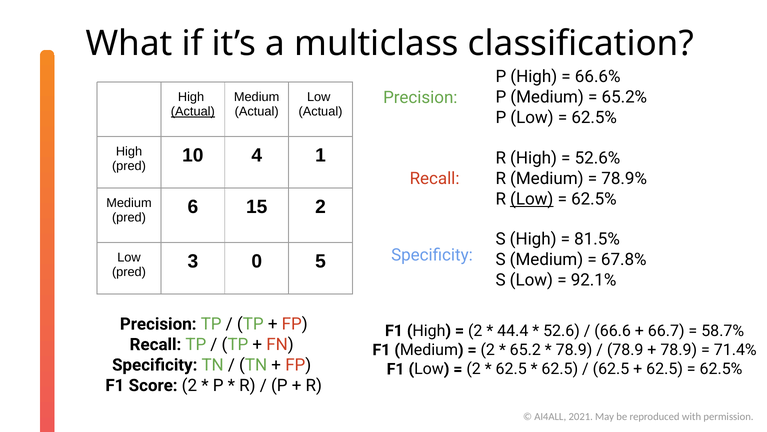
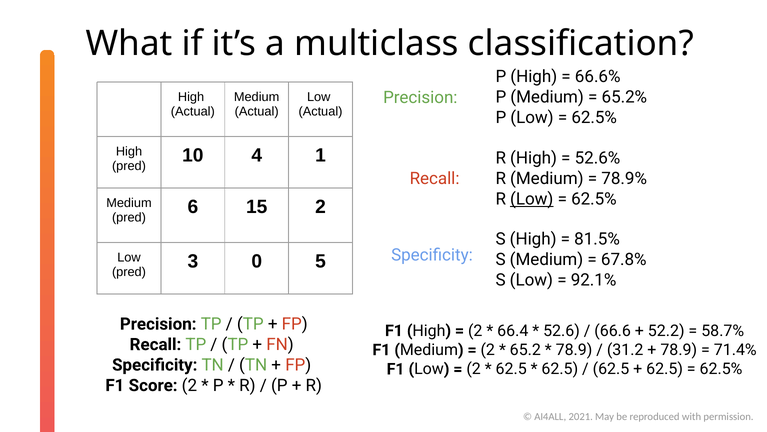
Actual at (193, 111) underline: present -> none
44.4: 44.4 -> 66.4
66.7: 66.7 -> 52.2
78.9 at (625, 349): 78.9 -> 31.2
